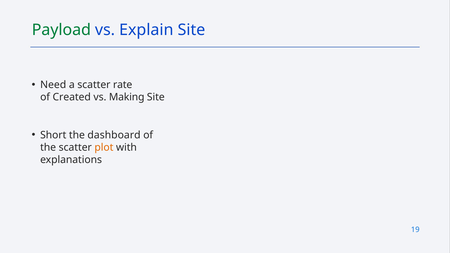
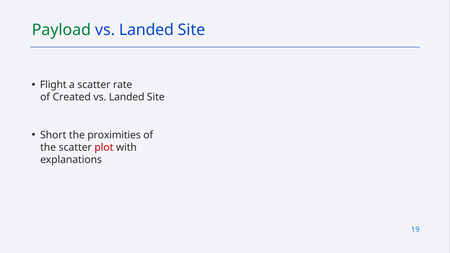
Explain at (146, 30): Explain -> Landed
Need: Need -> Flight
Making at (127, 97): Making -> Landed
dashboard: dashboard -> proximities
plot colour: orange -> red
